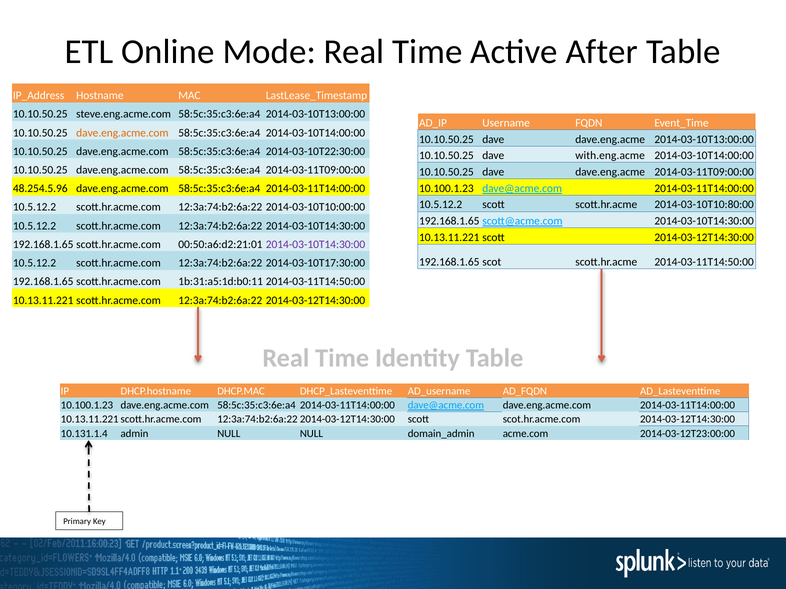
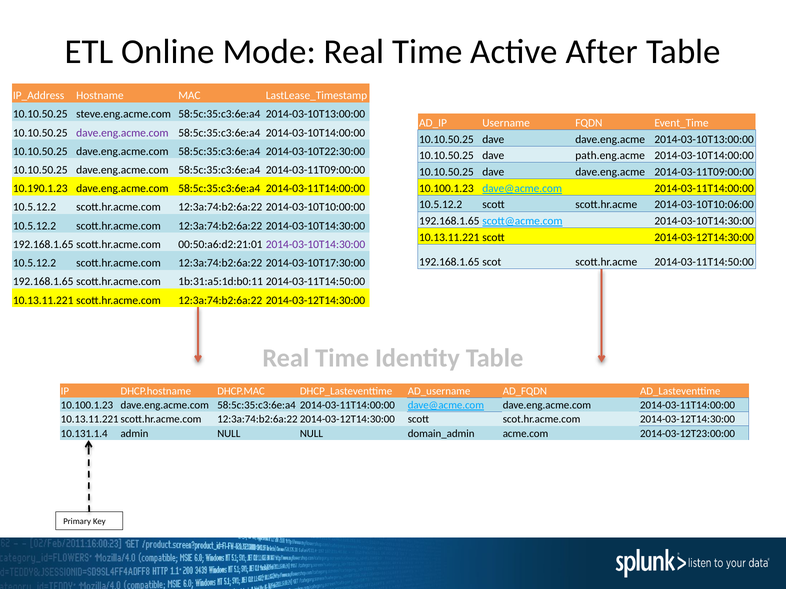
dave.eng.acme.com at (122, 133) colour: orange -> purple
with.eng.acme: with.eng.acme -> path.eng.acme
48.254.5.96: 48.254.5.96 -> 10.190.1.23
2014-03-10T10:80:00: 2014-03-10T10:80:00 -> 2014-03-10T10:06:00
